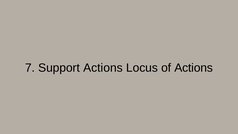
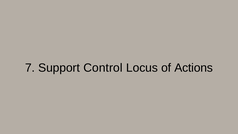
Support Actions: Actions -> Control
